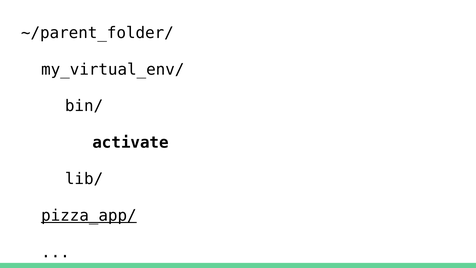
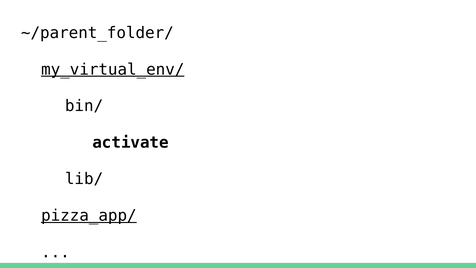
my_virtual_env/ underline: none -> present
